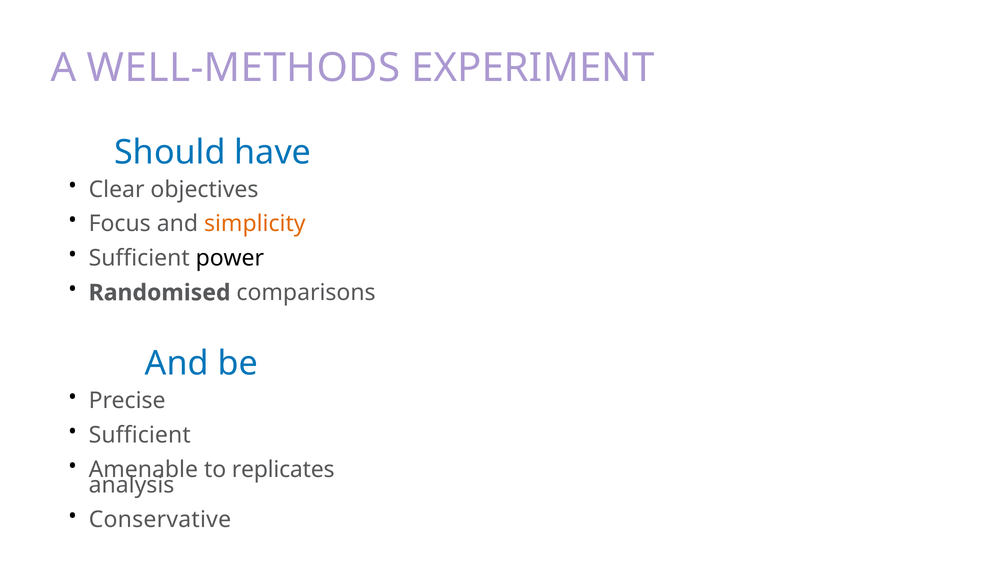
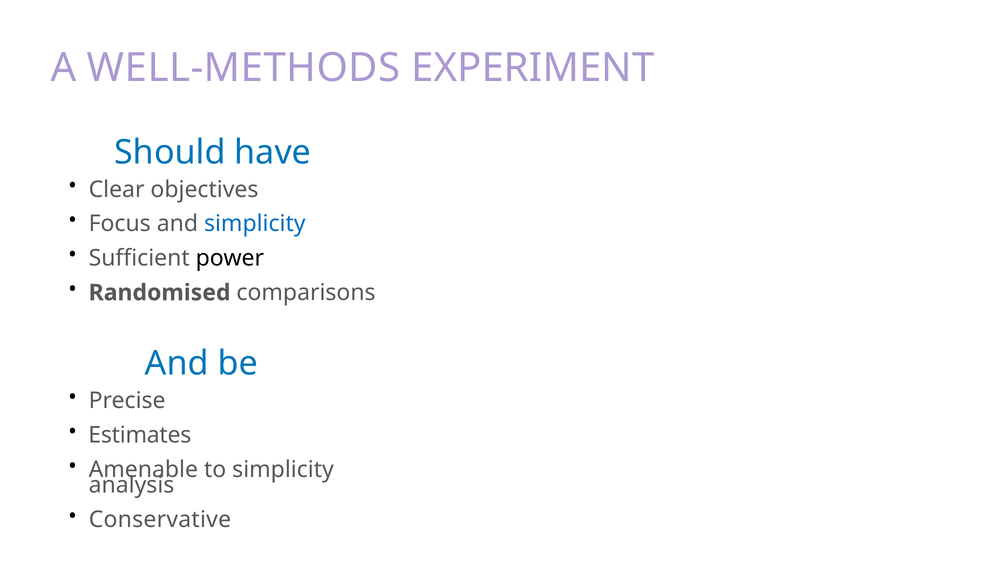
simplicity at (255, 224) colour: orange -> blue
Sufficient at (140, 435): Sufficient -> Estimates
to replicates: replicates -> simplicity
